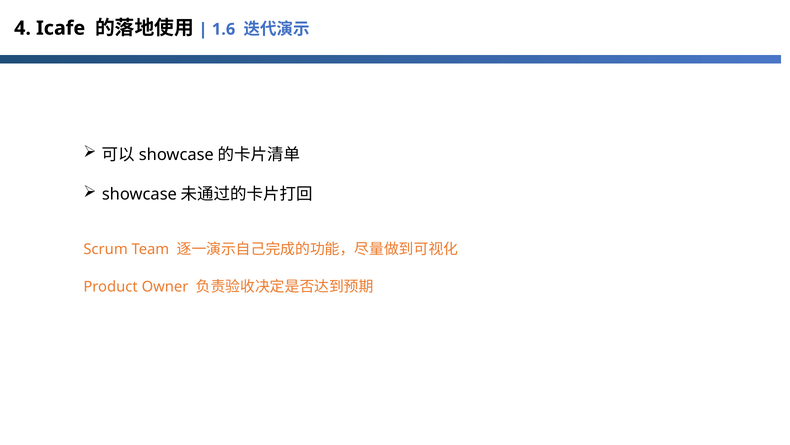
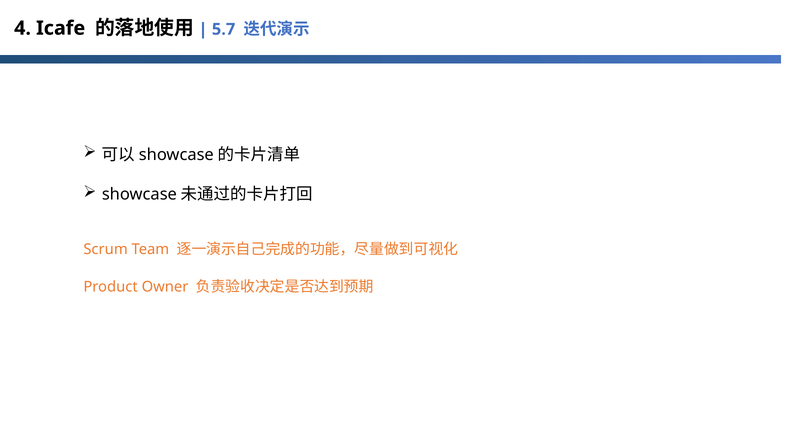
1.6: 1.6 -> 5.7
